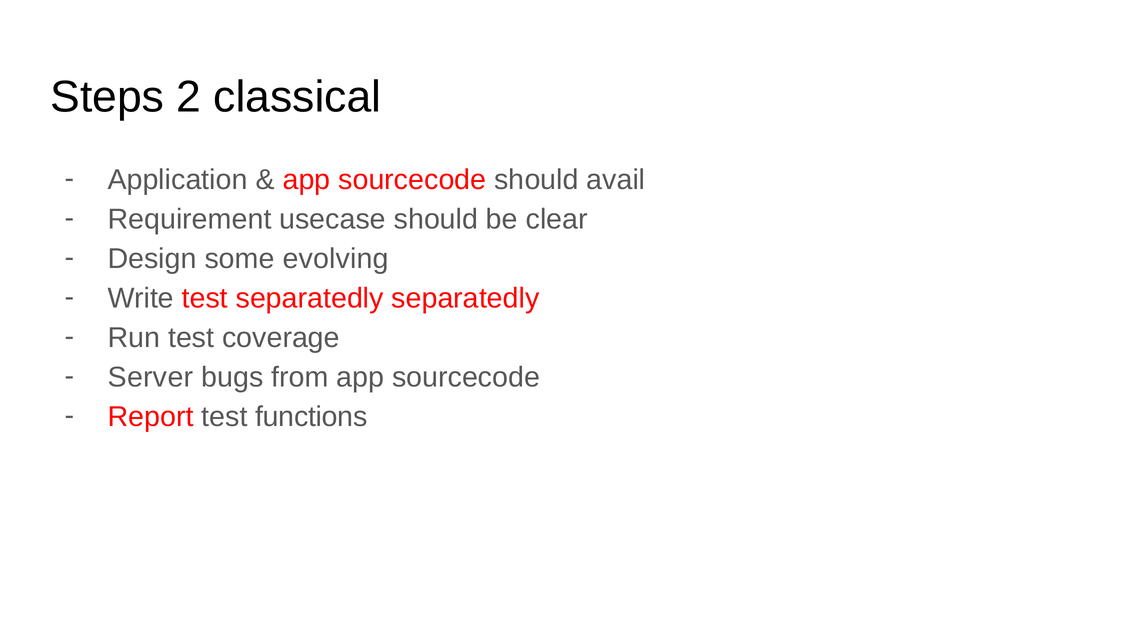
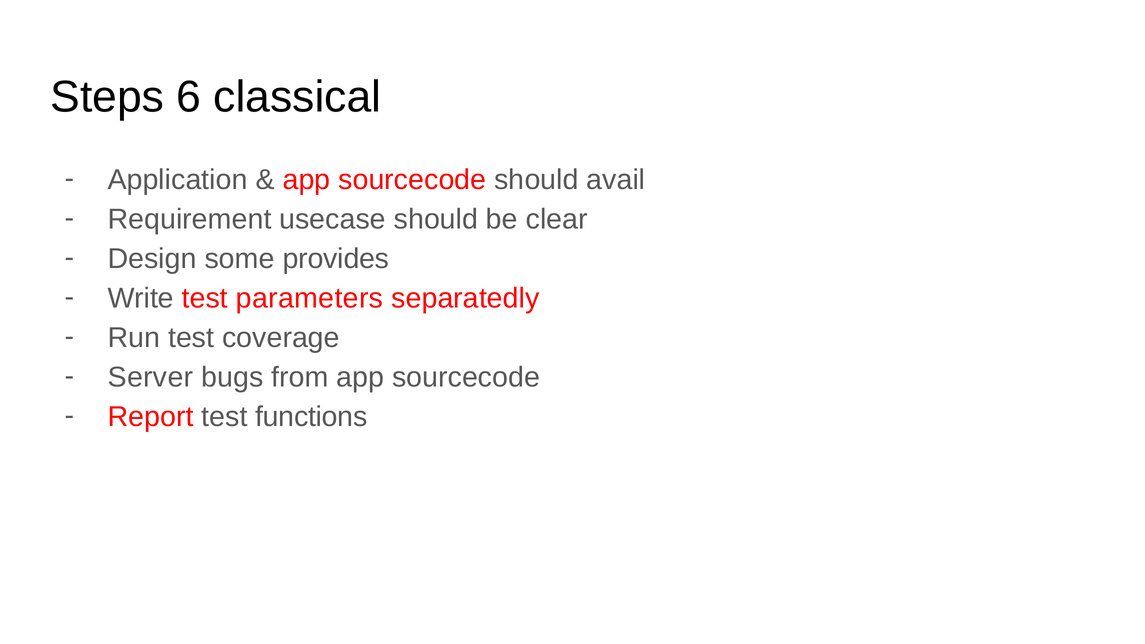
2: 2 -> 6
evolving: evolving -> provides
test separatedly: separatedly -> parameters
